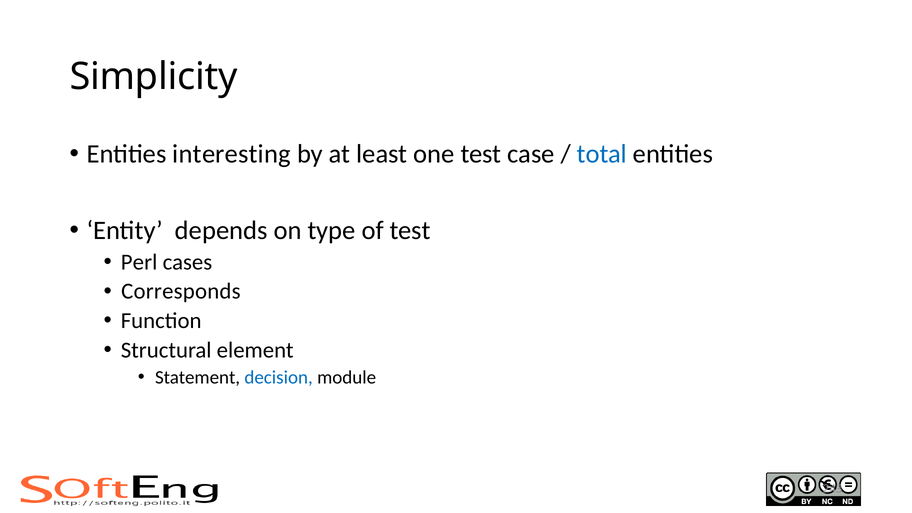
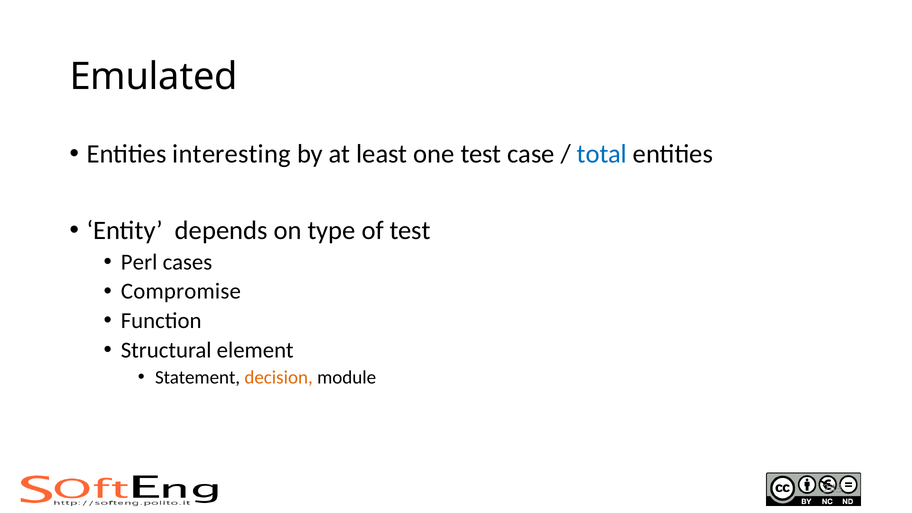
Simplicity: Simplicity -> Emulated
Corresponds: Corresponds -> Compromise
decision colour: blue -> orange
